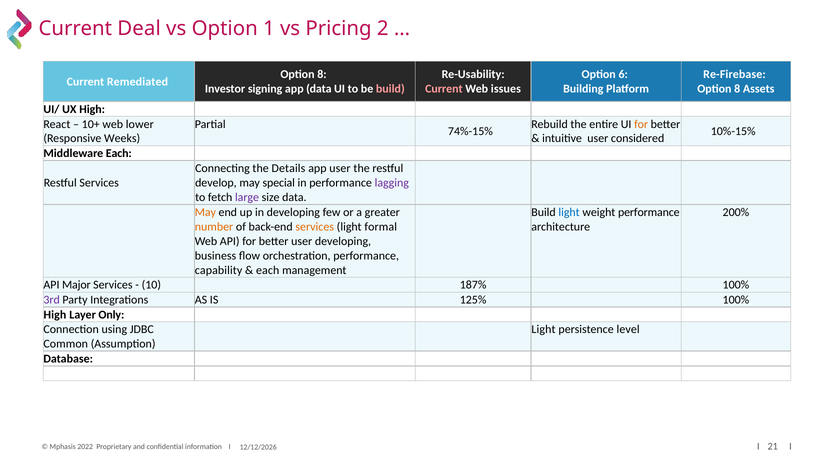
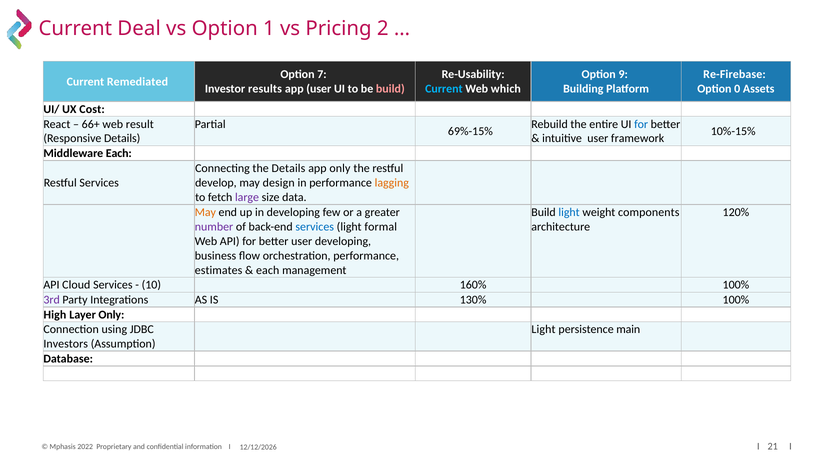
8 at (322, 75): 8 -> 7
6: 6 -> 9
signing: signing -> results
app data: data -> user
Current at (444, 89) colour: pink -> light blue
issues: issues -> which
8 at (737, 89): 8 -> 0
UX High: High -> Cost
10+: 10+ -> 66+
lower: lower -> result
for at (641, 124) colour: orange -> blue
74%-15%: 74%-15% -> 69%-15%
Responsive Weeks: Weeks -> Details
considered: considered -> framework
app user: user -> only
special: special -> design
lagging colour: purple -> orange
weight performance: performance -> components
200%: 200% -> 120%
number colour: orange -> purple
services at (315, 227) colour: orange -> blue
capability: capability -> estimates
Major: Major -> Cloud
187%: 187% -> 160%
125%: 125% -> 130%
level: level -> main
Common: Common -> Investors
